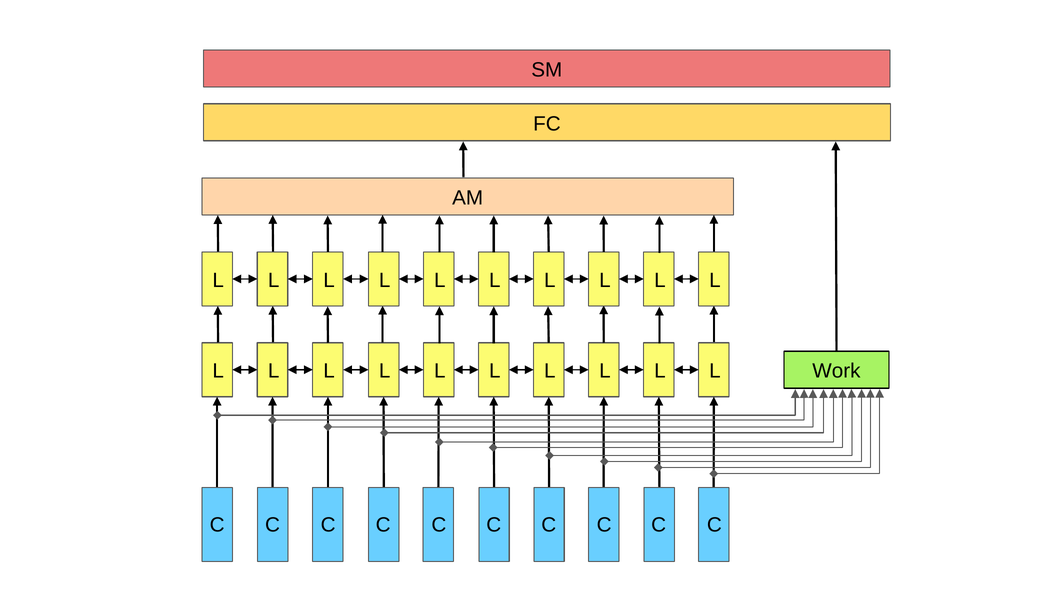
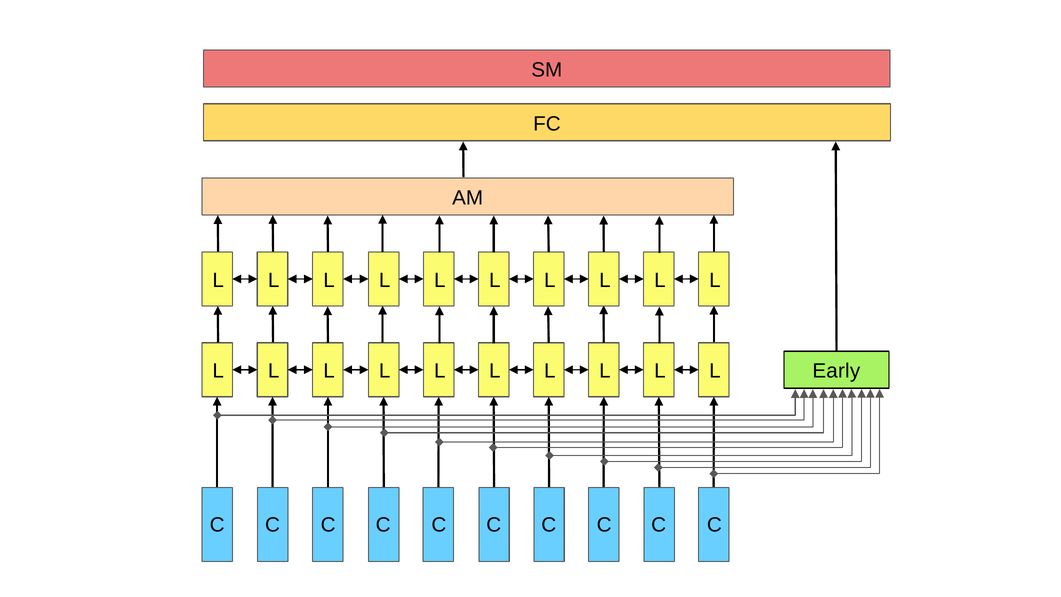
Work: Work -> Early
